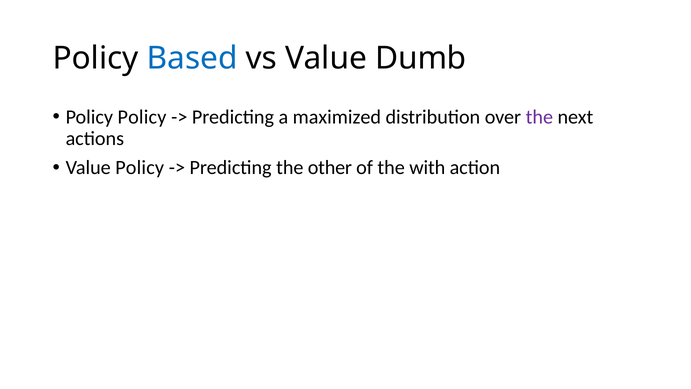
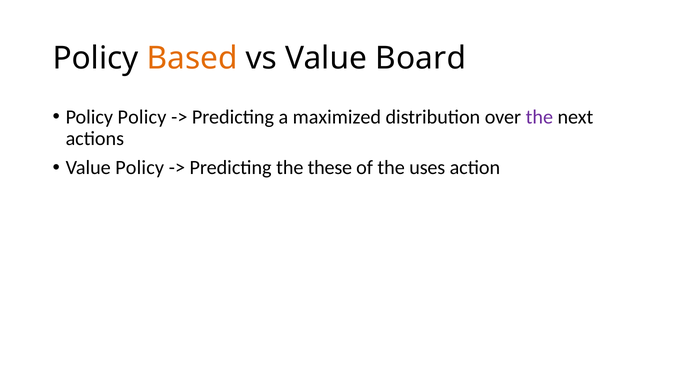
Based colour: blue -> orange
Dumb: Dumb -> Board
other: other -> these
with: with -> uses
